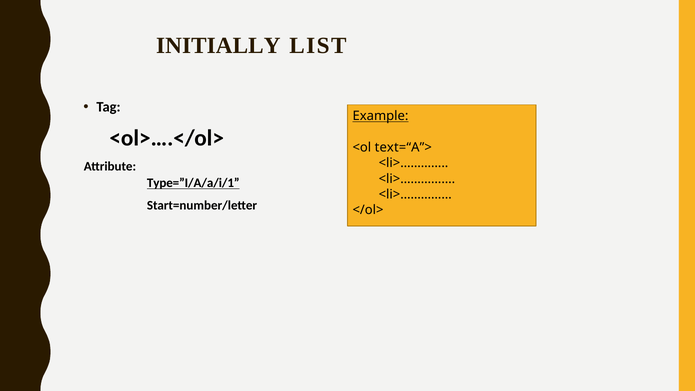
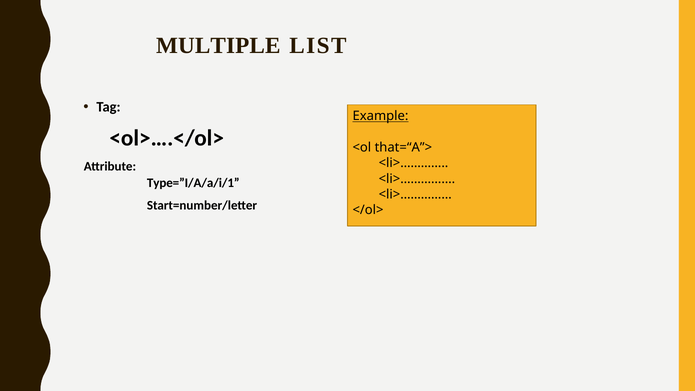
INITIALLY: INITIALLY -> MULTIPLE
text=“A”>: text=“A”> -> that=“A”>
Type=”I/A/a/i/1 underline: present -> none
